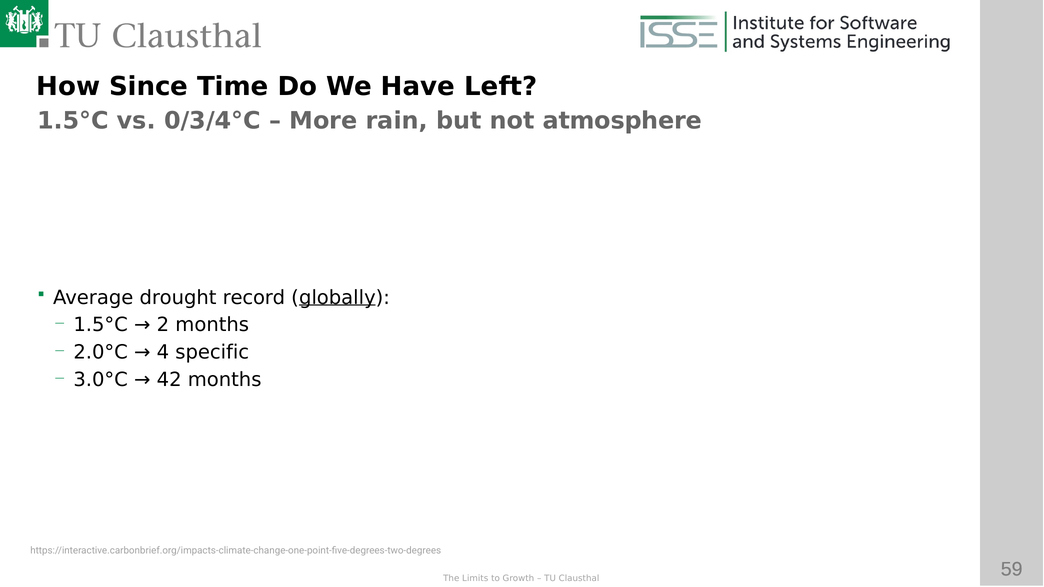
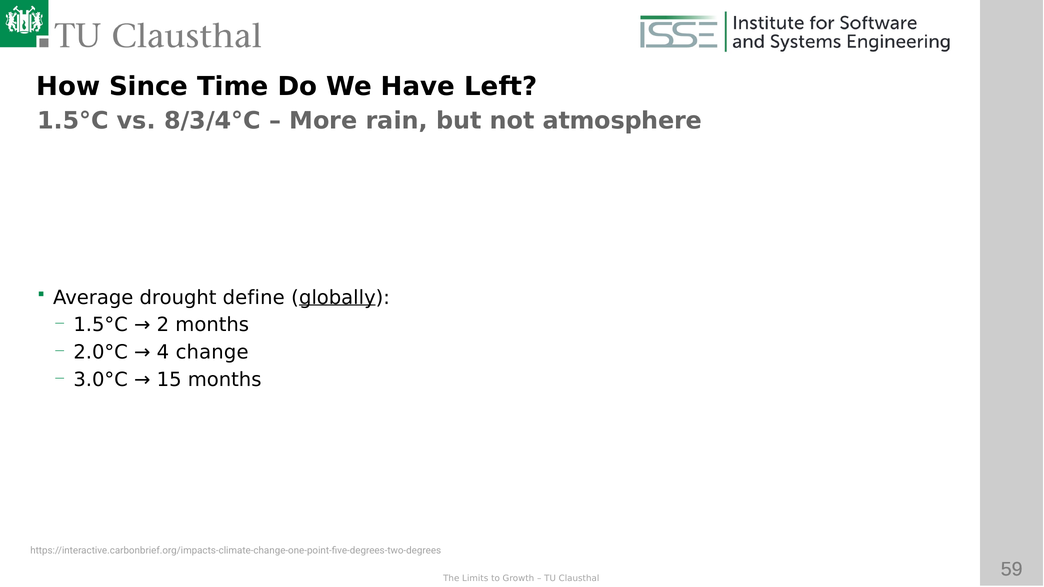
0/3/4°C: 0/3/4°C -> 8/3/4°C
record: record -> define
specific: specific -> change
42: 42 -> 15
